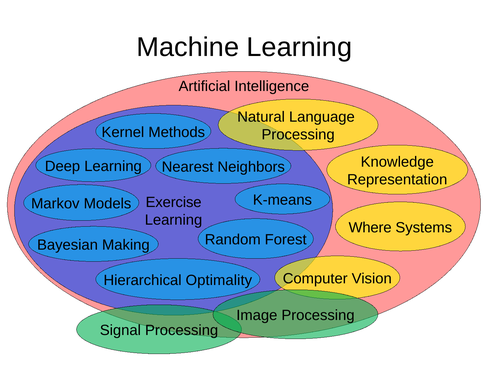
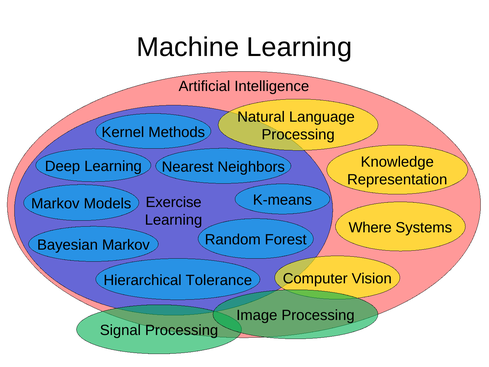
Bayesian Making: Making -> Markov
Optimality: Optimality -> Tolerance
